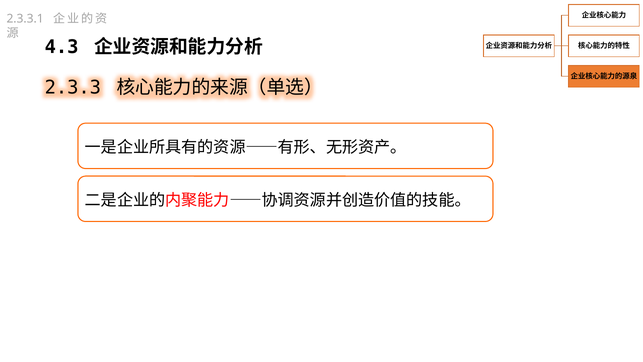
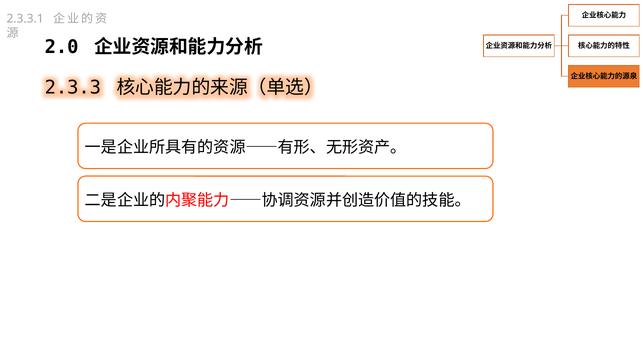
4.3: 4.3 -> 2.0
